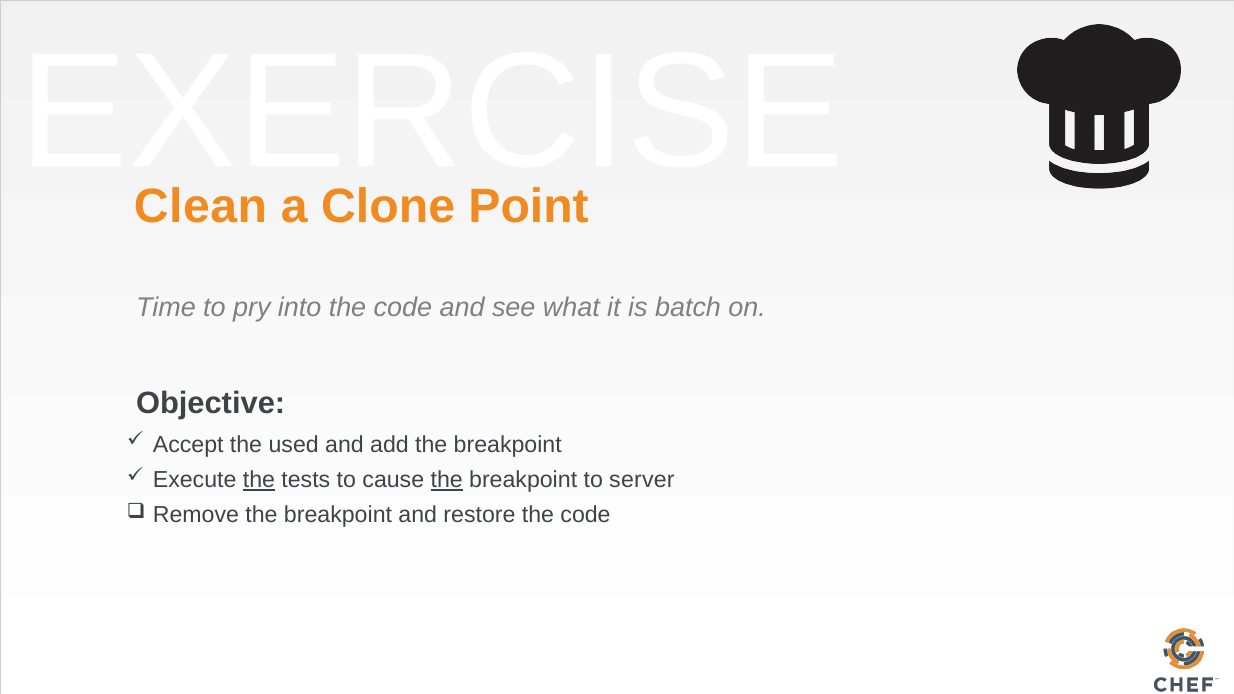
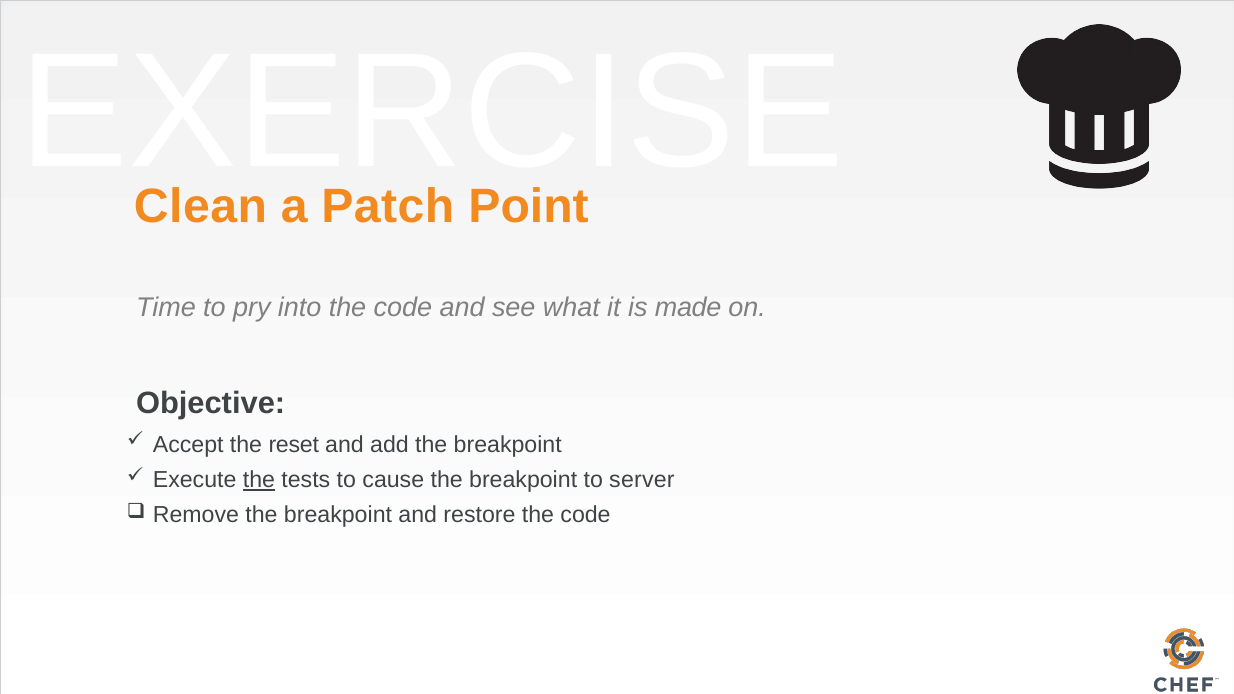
Clone: Clone -> Patch
batch: batch -> made
used: used -> reset
the at (447, 480) underline: present -> none
